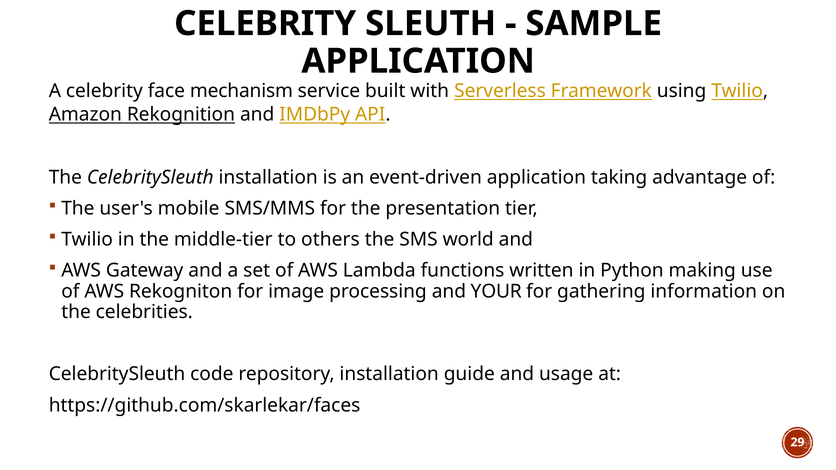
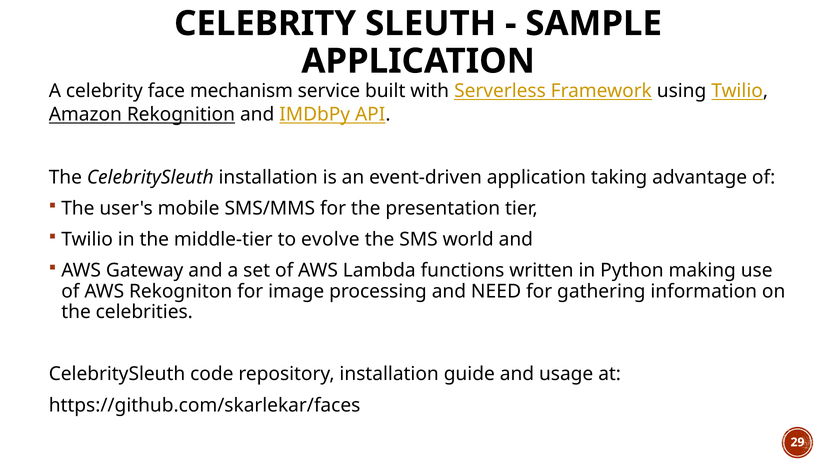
others: others -> evolve
YOUR: YOUR -> NEED
